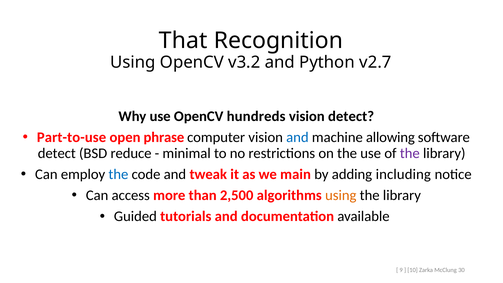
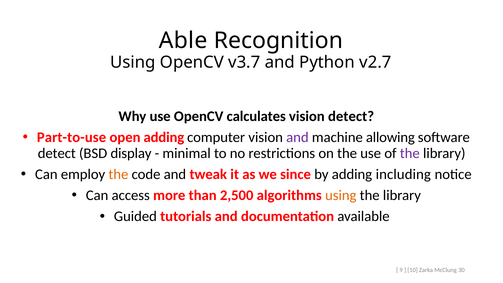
That: That -> Able
v3.2: v3.2 -> v3.7
hundreds: hundreds -> calculates
open phrase: phrase -> adding
and at (297, 137) colour: blue -> purple
reduce: reduce -> display
the at (118, 174) colour: blue -> orange
main: main -> since
